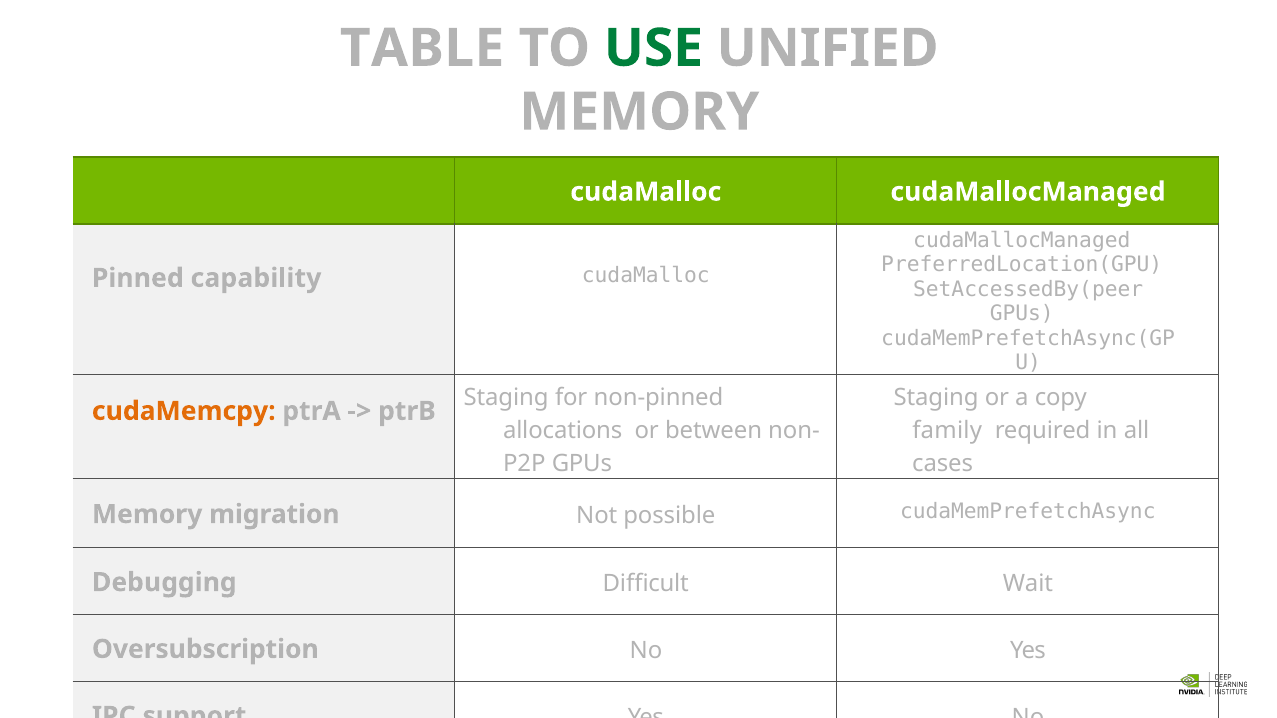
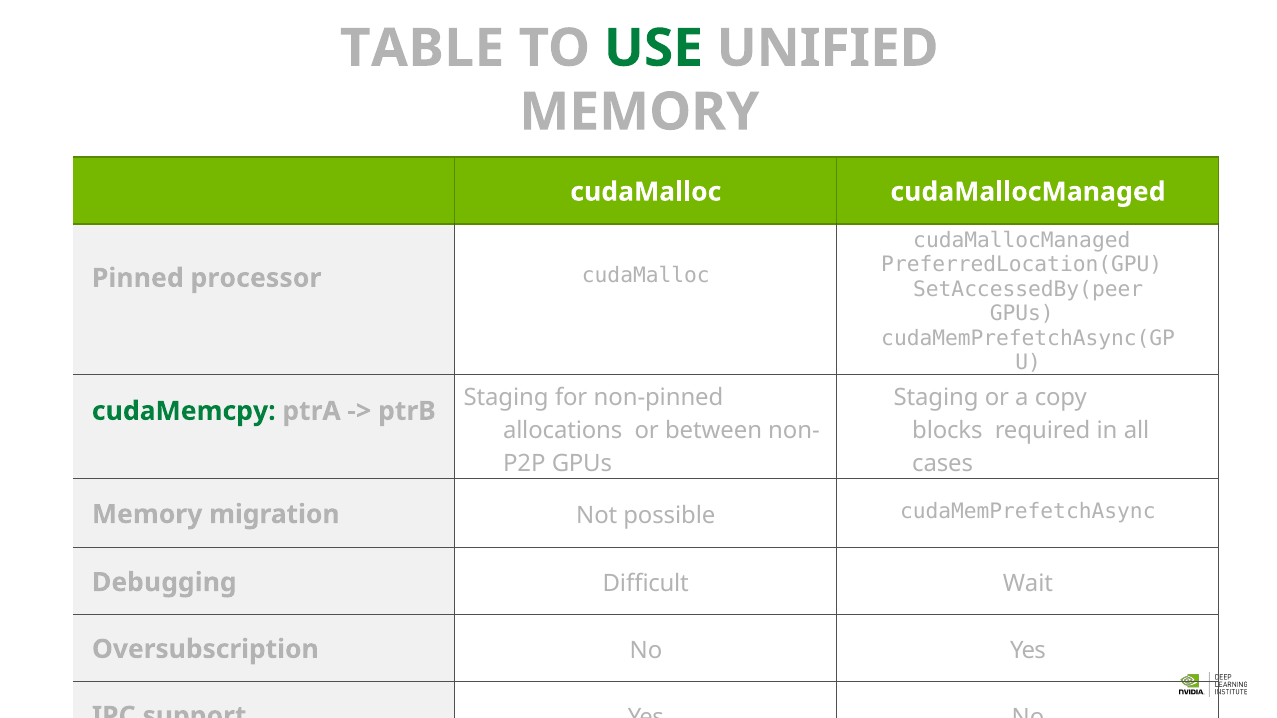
capability: capability -> processor
cudaMemcpy colour: orange -> green
family: family -> blocks
